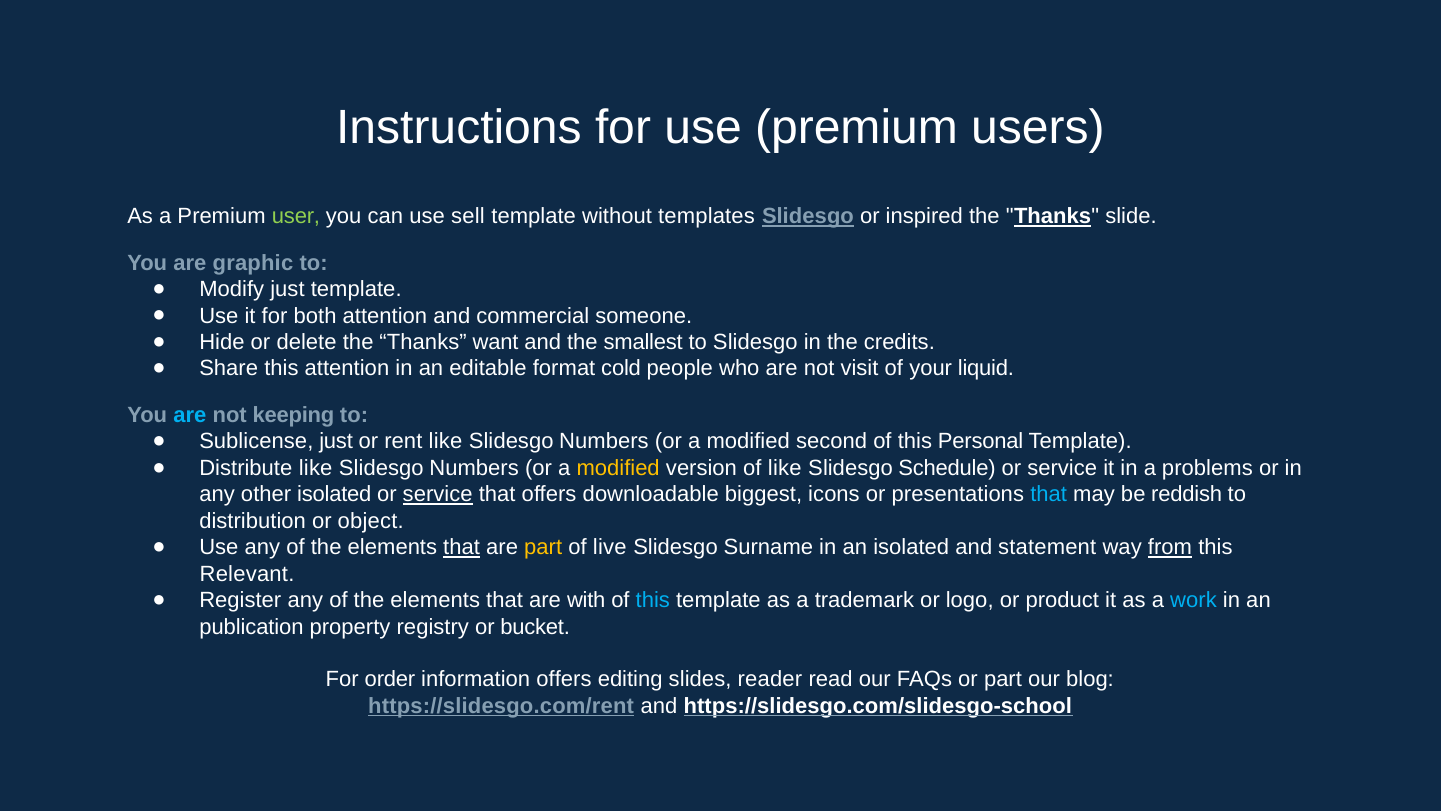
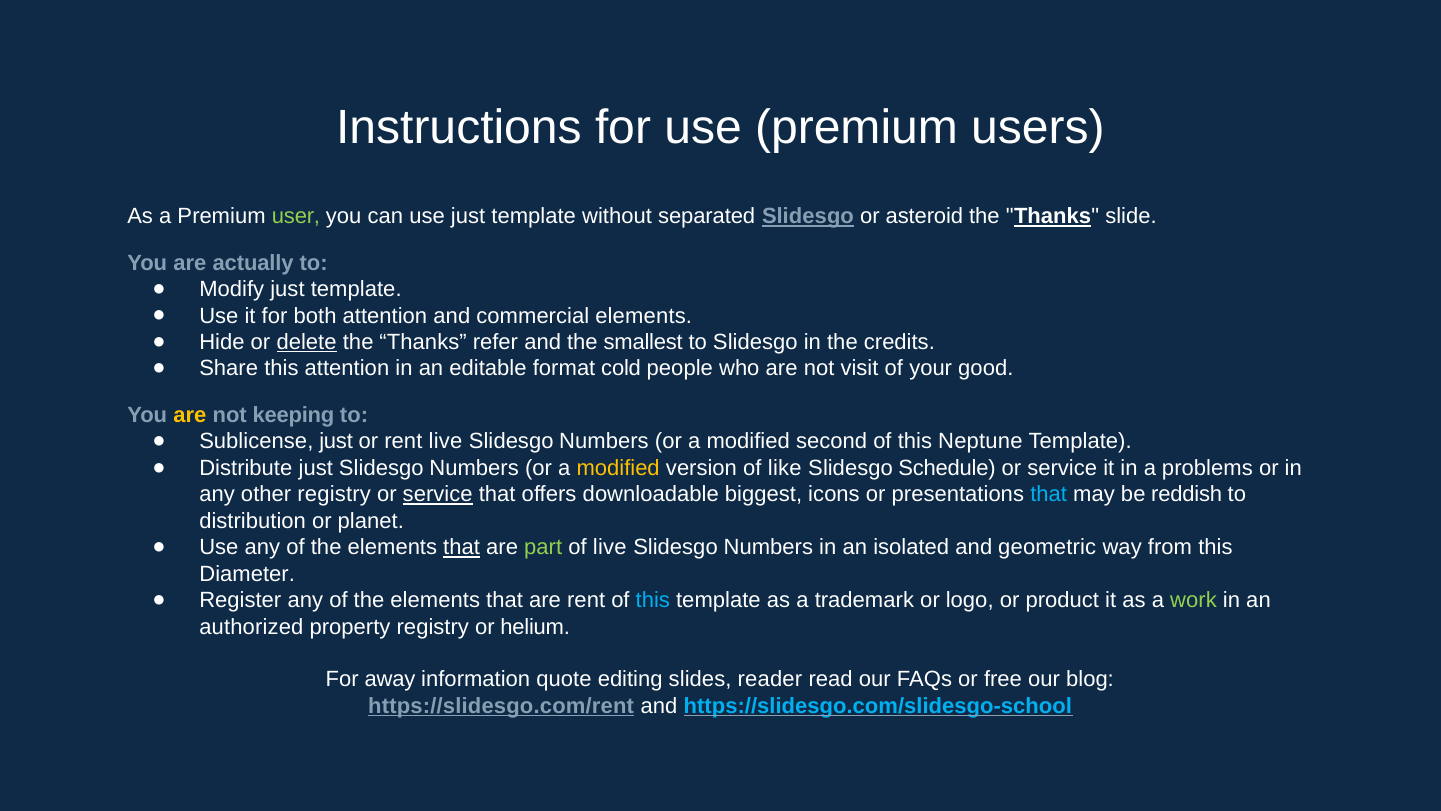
use sell: sell -> just
templates: templates -> separated
inspired: inspired -> asteroid
graphic: graphic -> actually
commercial someone: someone -> elements
delete underline: none -> present
want: want -> refer
liquid: liquid -> good
are at (190, 415) colour: light blue -> yellow
rent like: like -> live
Personal: Personal -> Neptune
Distribute like: like -> just
other isolated: isolated -> registry
object: object -> planet
part at (543, 547) colour: yellow -> light green
Surname at (768, 547): Surname -> Numbers
statement: statement -> geometric
from underline: present -> none
Relevant: Relevant -> Diameter
are with: with -> rent
work colour: light blue -> light green
publication: publication -> authorized
bucket: bucket -> helium
order: order -> away
information offers: offers -> quote
or part: part -> free
https://slidesgo.com/slidesgo-school colour: white -> light blue
